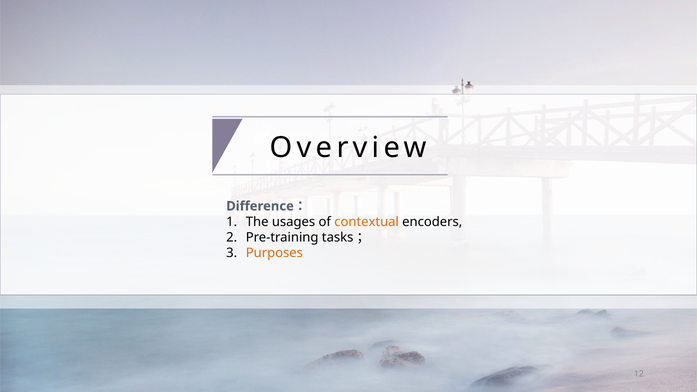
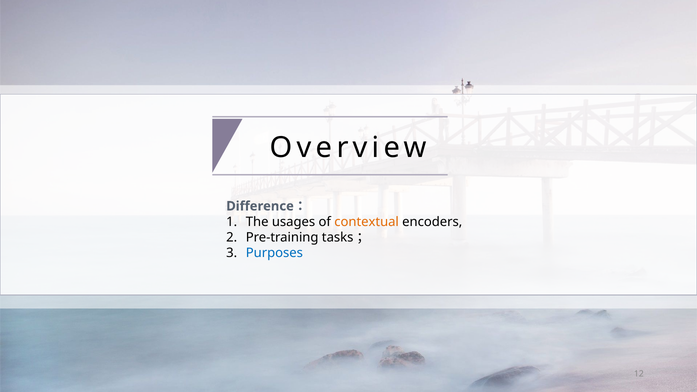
Purposes colour: orange -> blue
